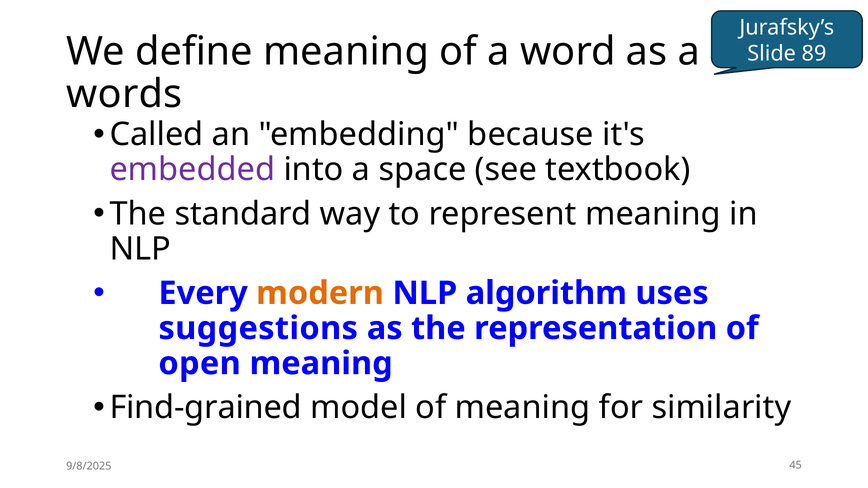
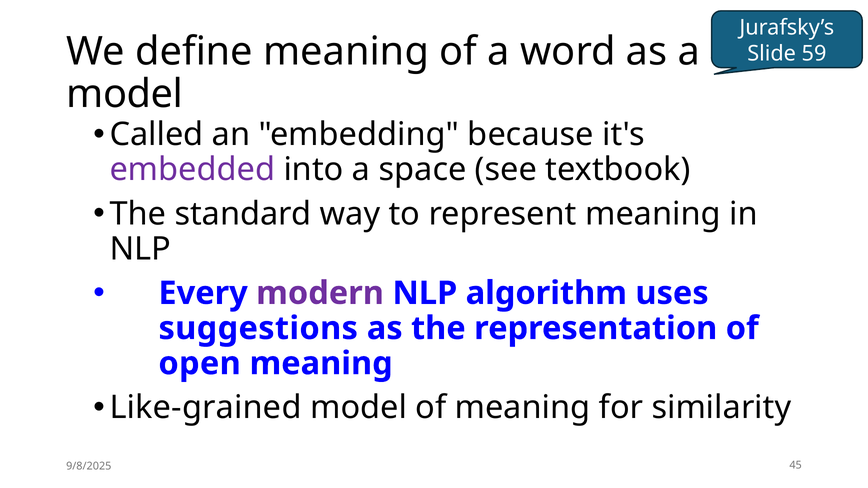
89: 89 -> 59
words at (124, 94): words -> model
modern colour: orange -> purple
Find-grained: Find-grained -> Like-grained
